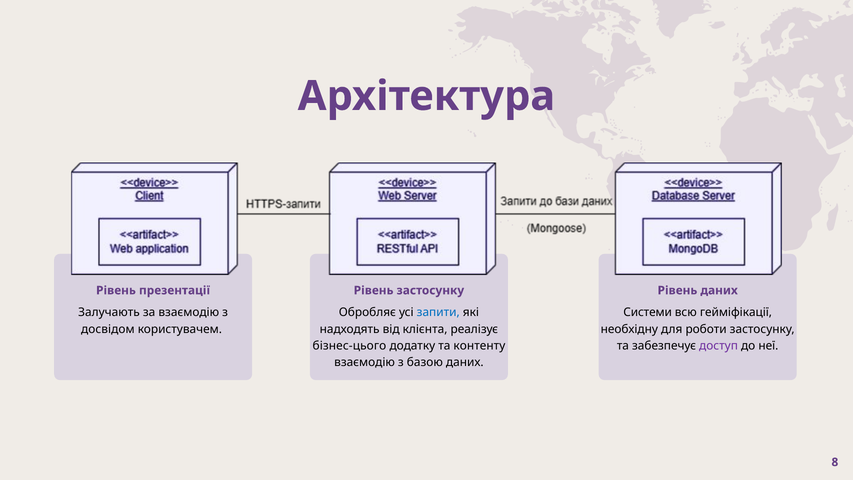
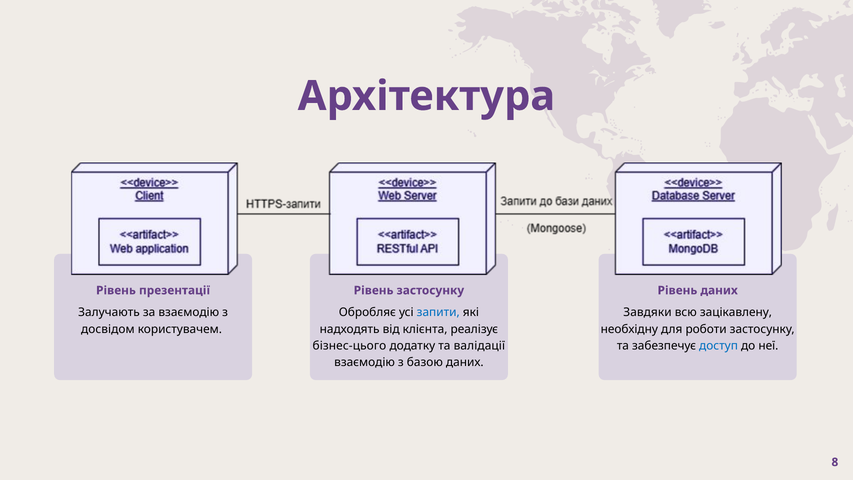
Системи: Системи -> Завдяки
гейміфікації: гейміфікації -> зацікавлену
контенту: контенту -> валідації
доступ colour: purple -> blue
